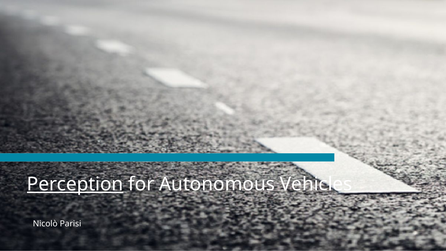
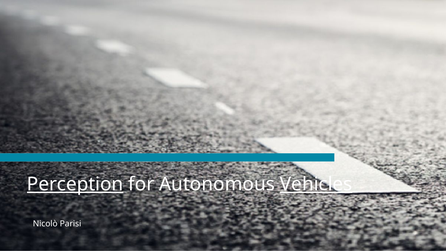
Vehicles underline: none -> present
